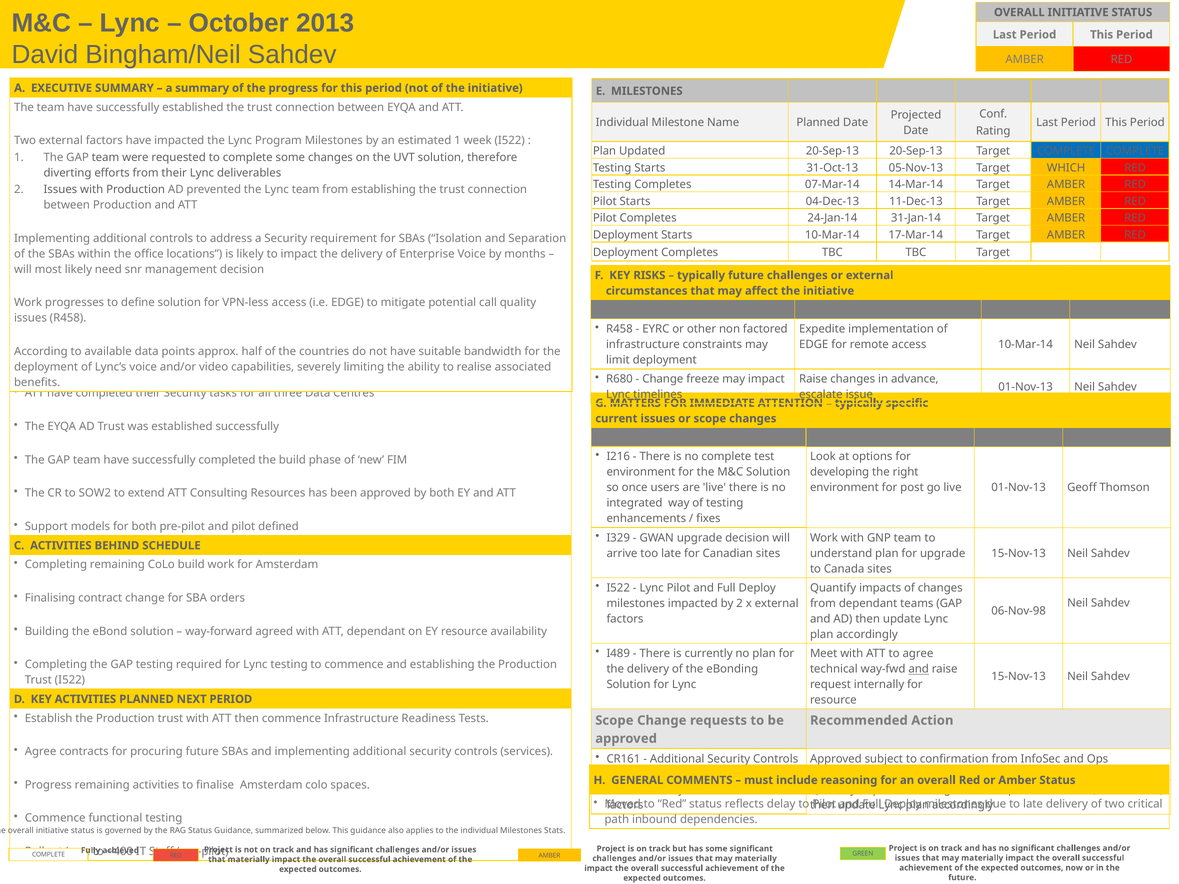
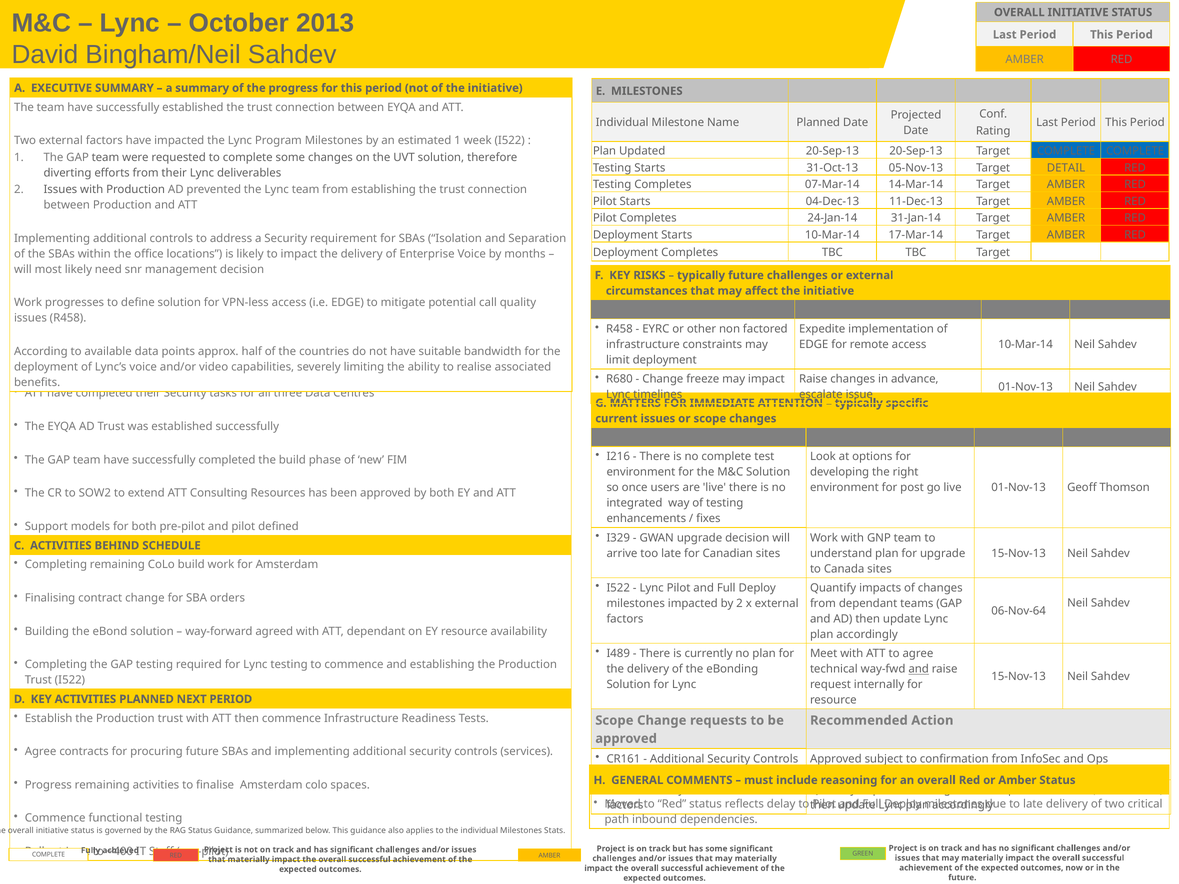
WHICH: WHICH -> DETAIL
06-Nov-98: 06-Nov-98 -> 06-Nov-64
